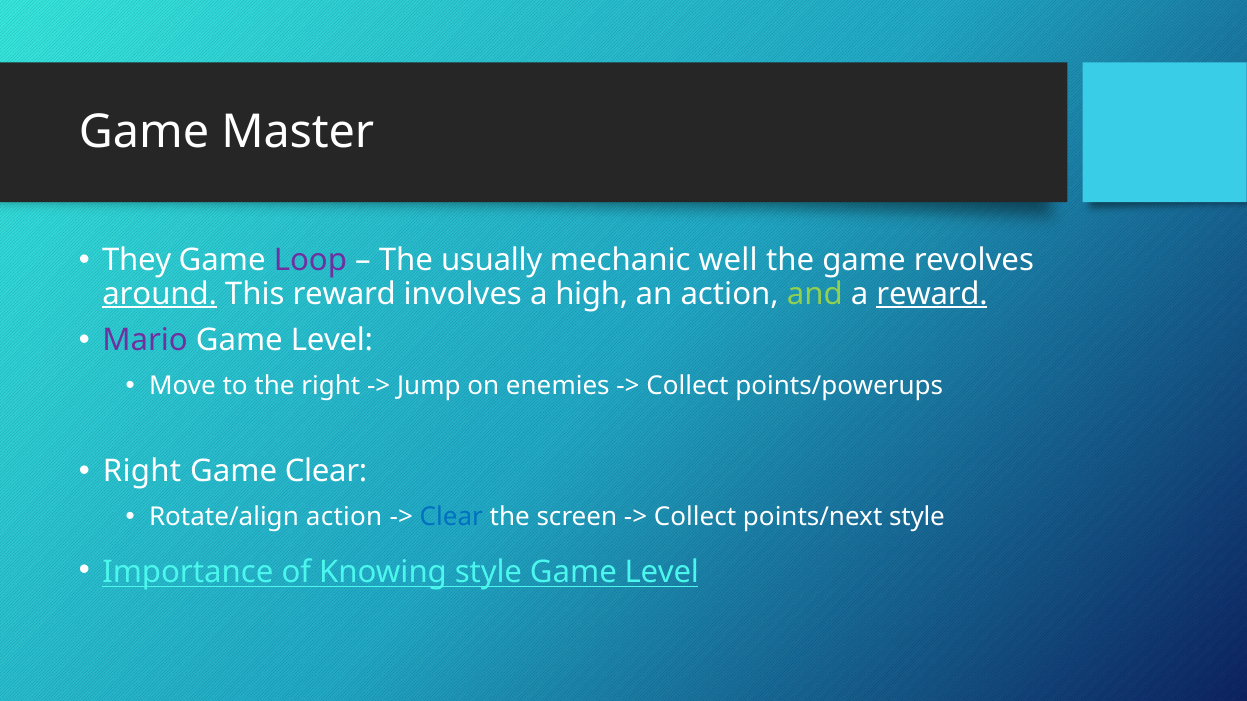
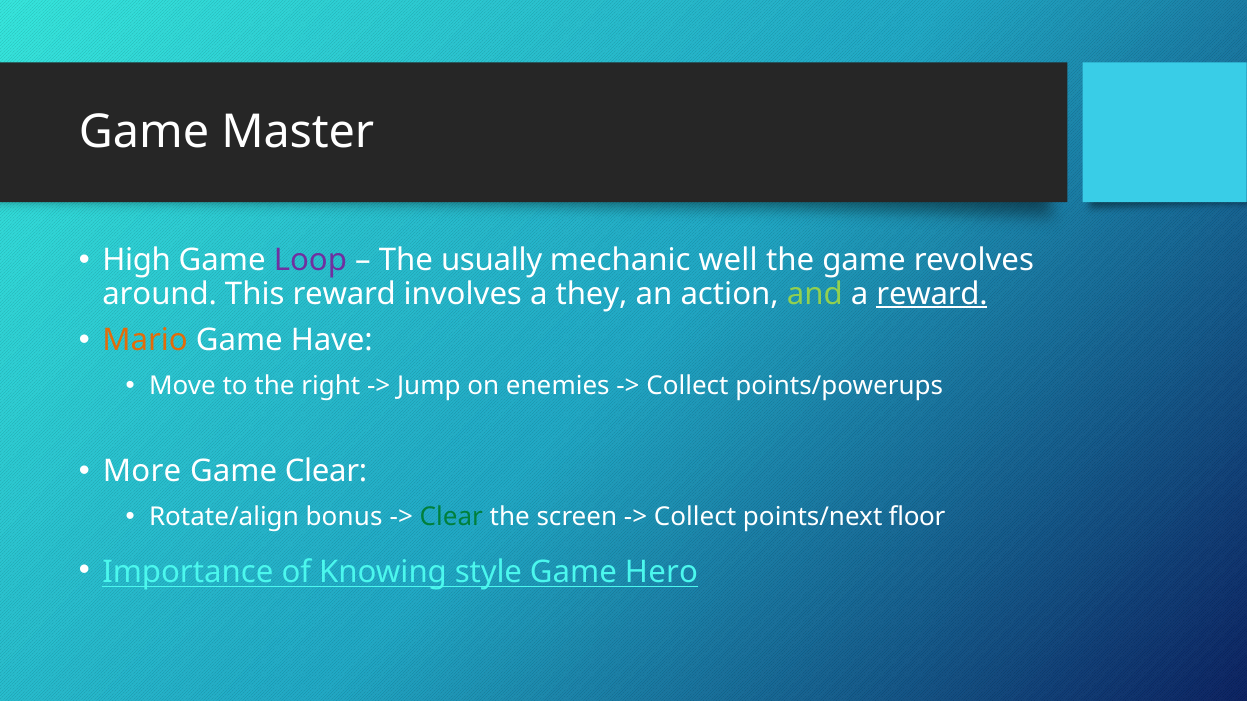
They: They -> High
around underline: present -> none
high: high -> they
Mario colour: purple -> orange
Level at (332, 341): Level -> Have
Right at (142, 472): Right -> More
Rotate/align action: action -> bonus
Clear at (451, 517) colour: blue -> green
points/next style: style -> floor
Level at (662, 572): Level -> Hero
